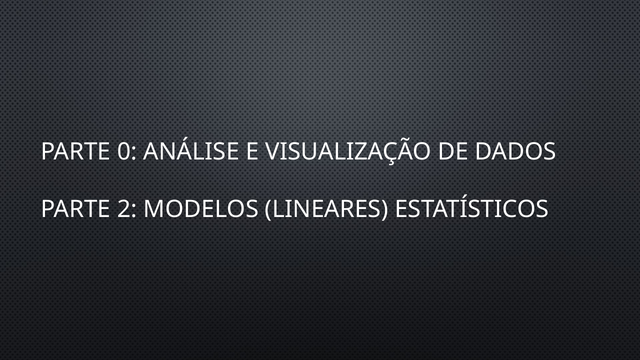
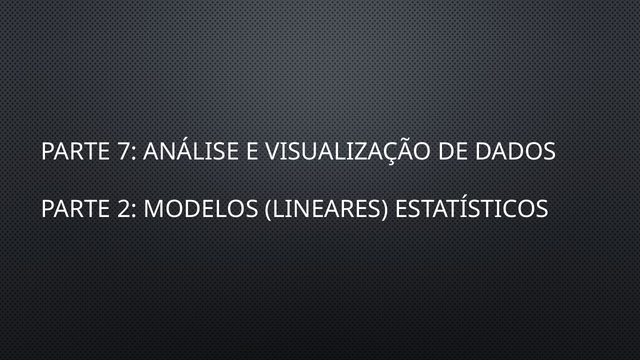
0: 0 -> 7
